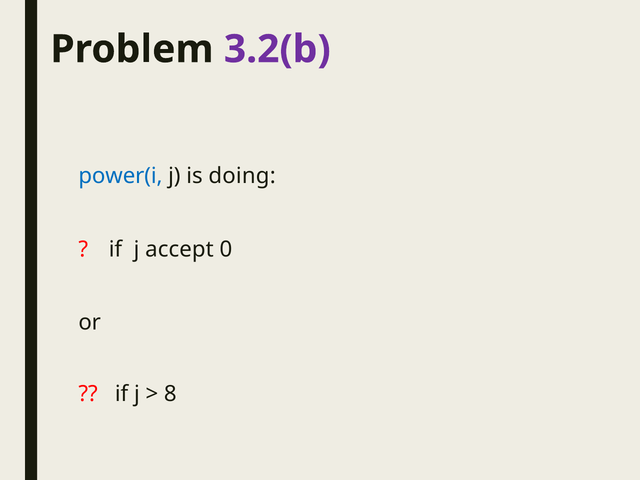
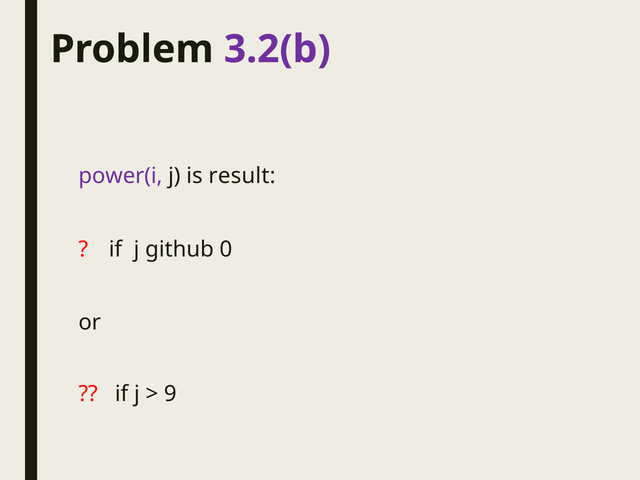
power(i colour: blue -> purple
doing: doing -> result
accept: accept -> github
8: 8 -> 9
